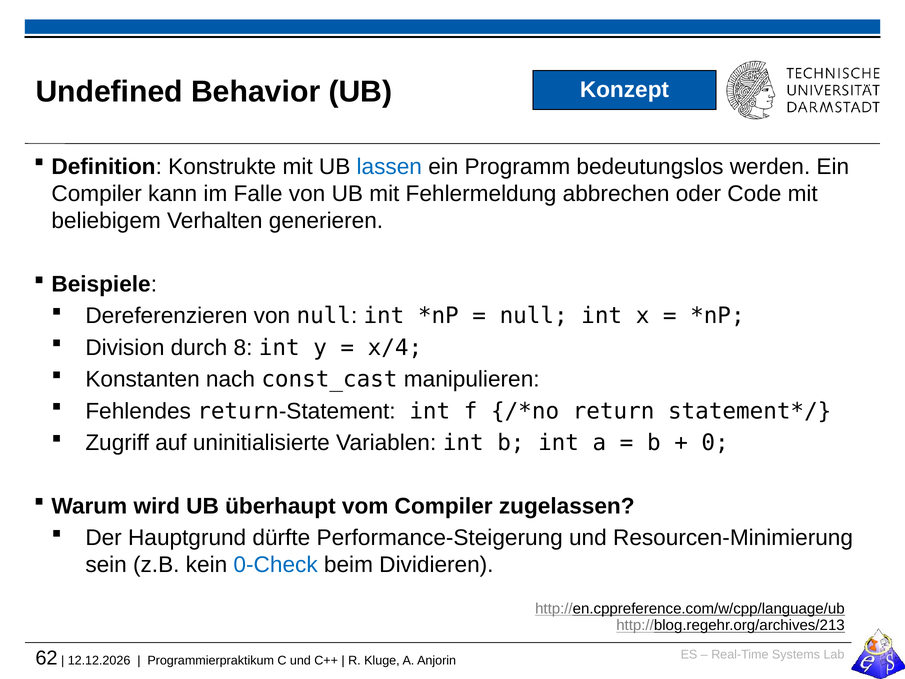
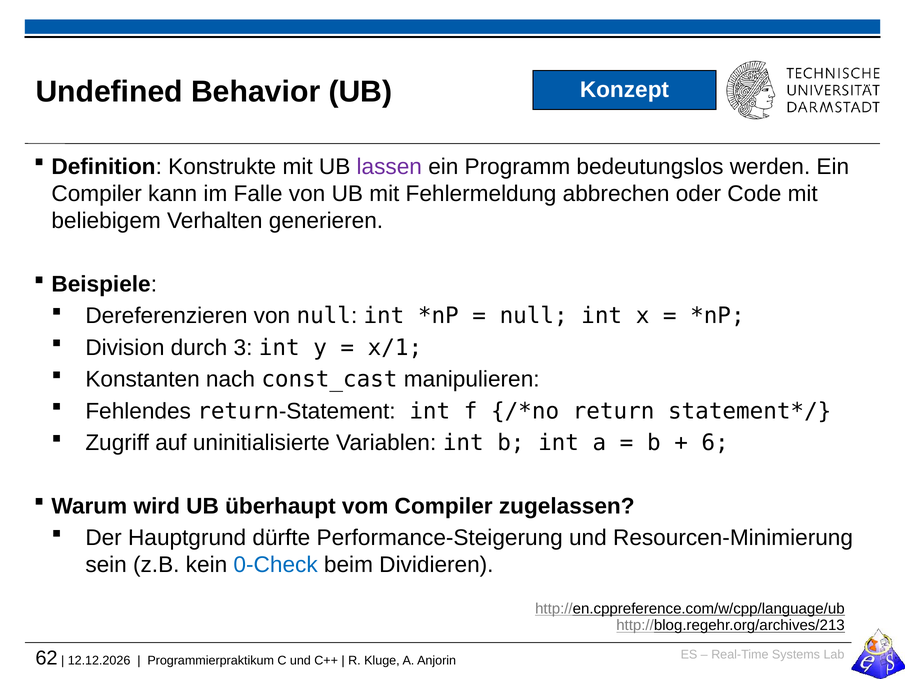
lassen colour: blue -> purple
8: 8 -> 3
x/4: x/4 -> x/1
0: 0 -> 6
